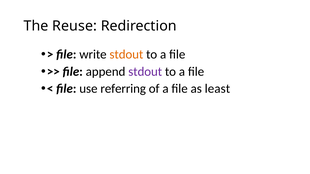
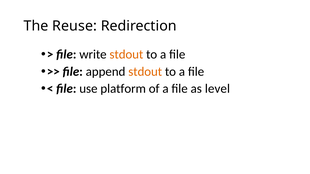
stdout at (145, 72) colour: purple -> orange
referring: referring -> platform
least: least -> level
